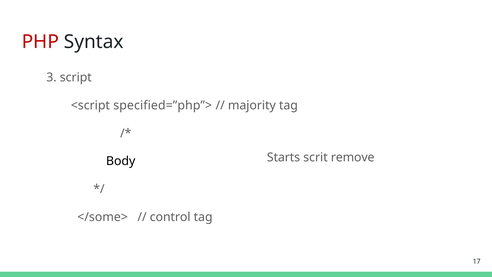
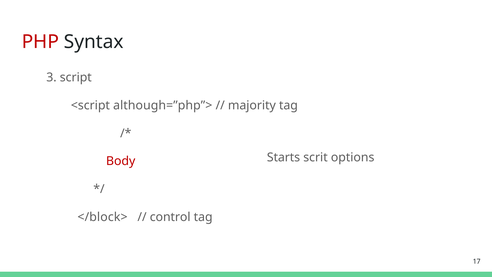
specified=”php”>: specified=”php”> -> although=”php”>
remove: remove -> options
Body colour: black -> red
</some>: </some> -> </block>
